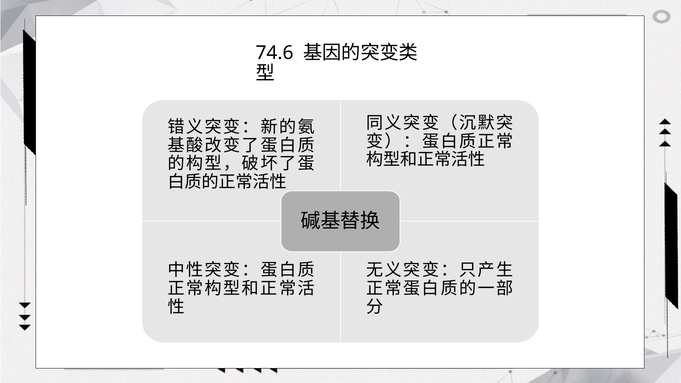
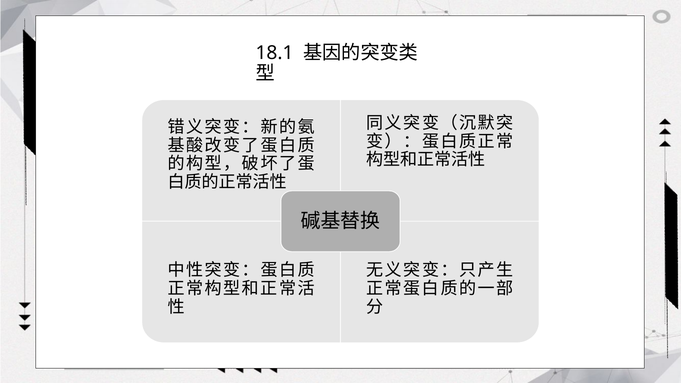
74.6: 74.6 -> 18.1
